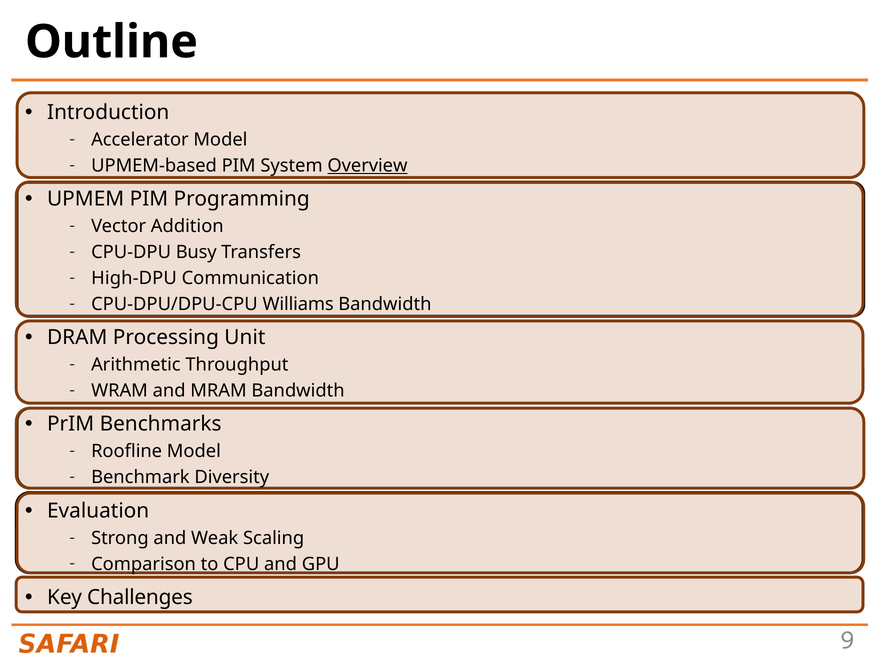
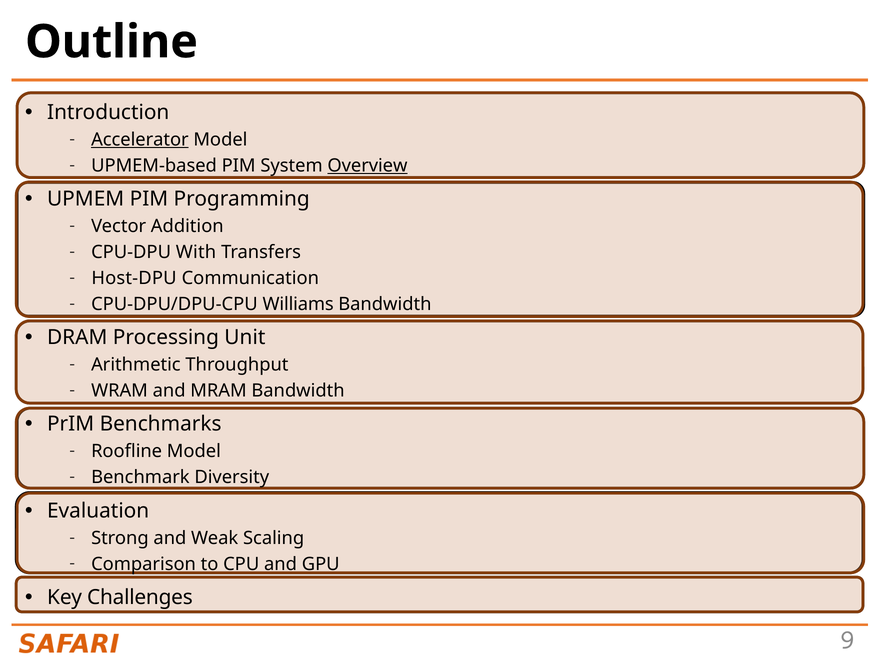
Accelerator underline: none -> present
Busy: Busy -> With
High-DPU: High-DPU -> Host-DPU
